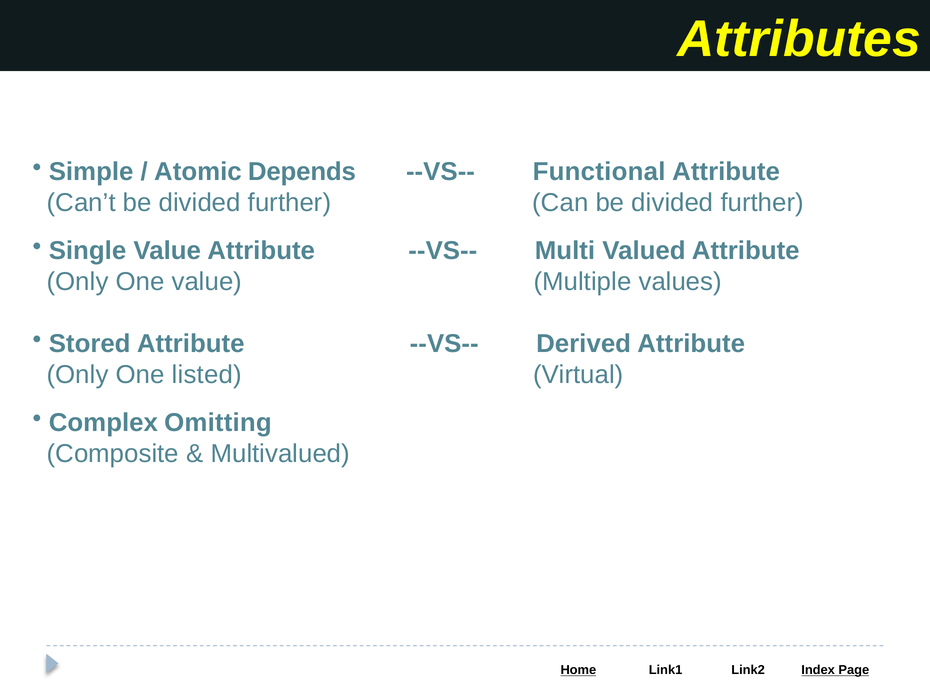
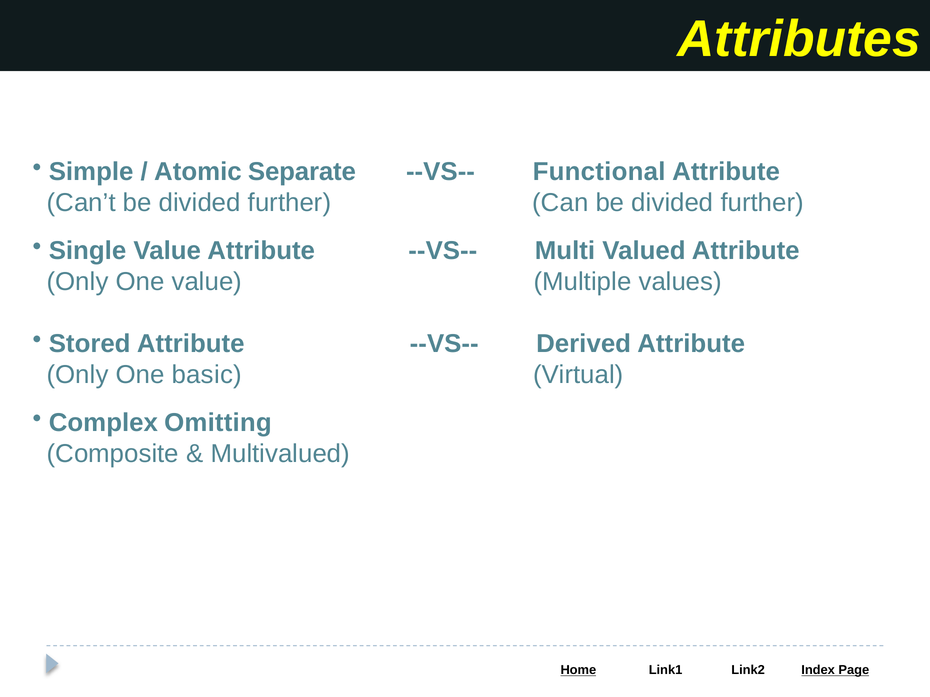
Depends: Depends -> Separate
listed: listed -> basic
